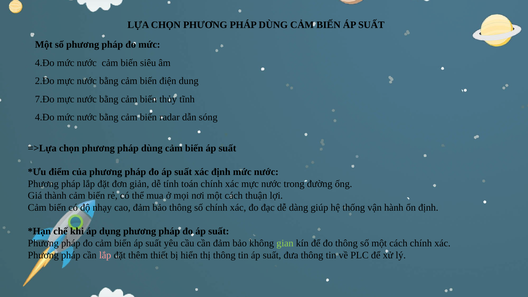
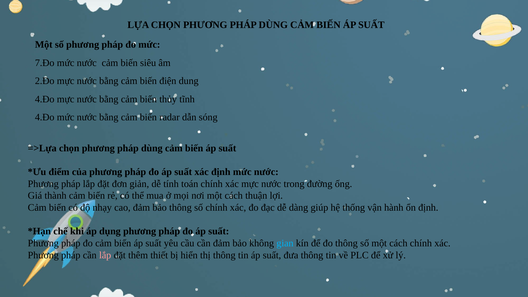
4.Đo at (45, 63): 4.Đo -> 7.Đo
7.Đo at (45, 99): 7.Đo -> 4.Đo
gian colour: light green -> light blue
